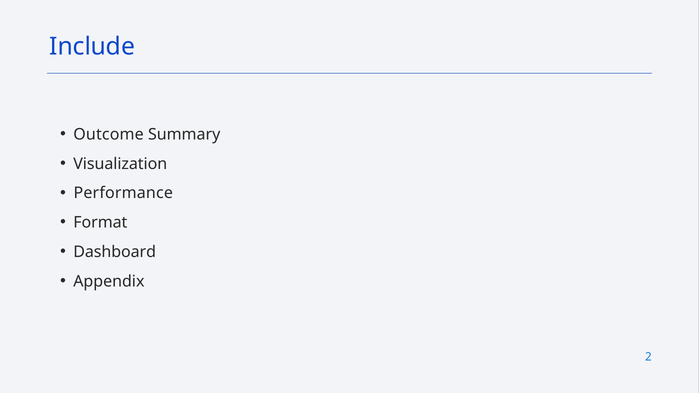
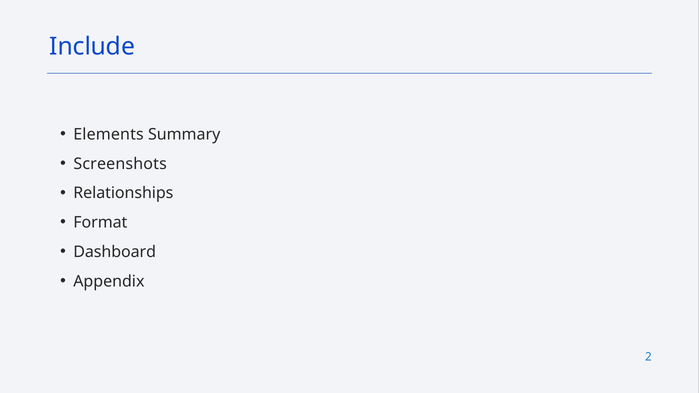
Outcome: Outcome -> Elements
Visualization: Visualization -> Screenshots
Performance: Performance -> Relationships
